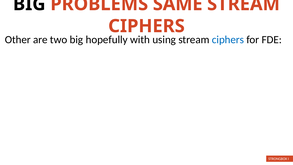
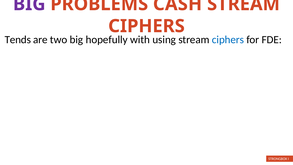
BIG at (29, 4) colour: black -> purple
SAME: SAME -> CASH
Other: Other -> Tends
